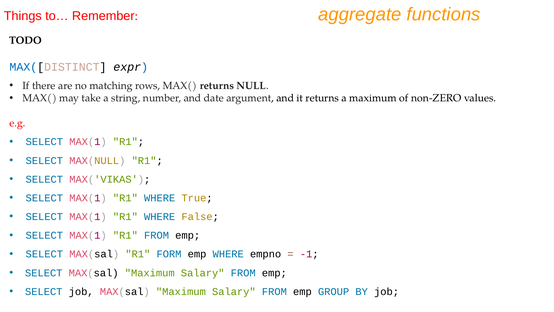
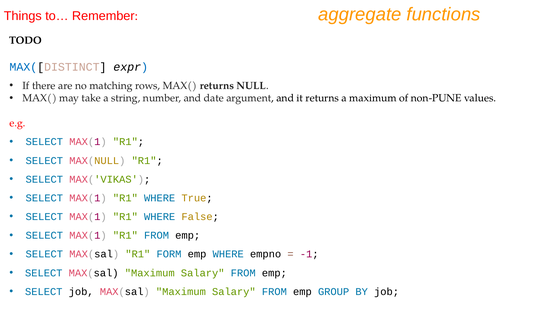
non-ZERO: non-ZERO -> non-PUNE
